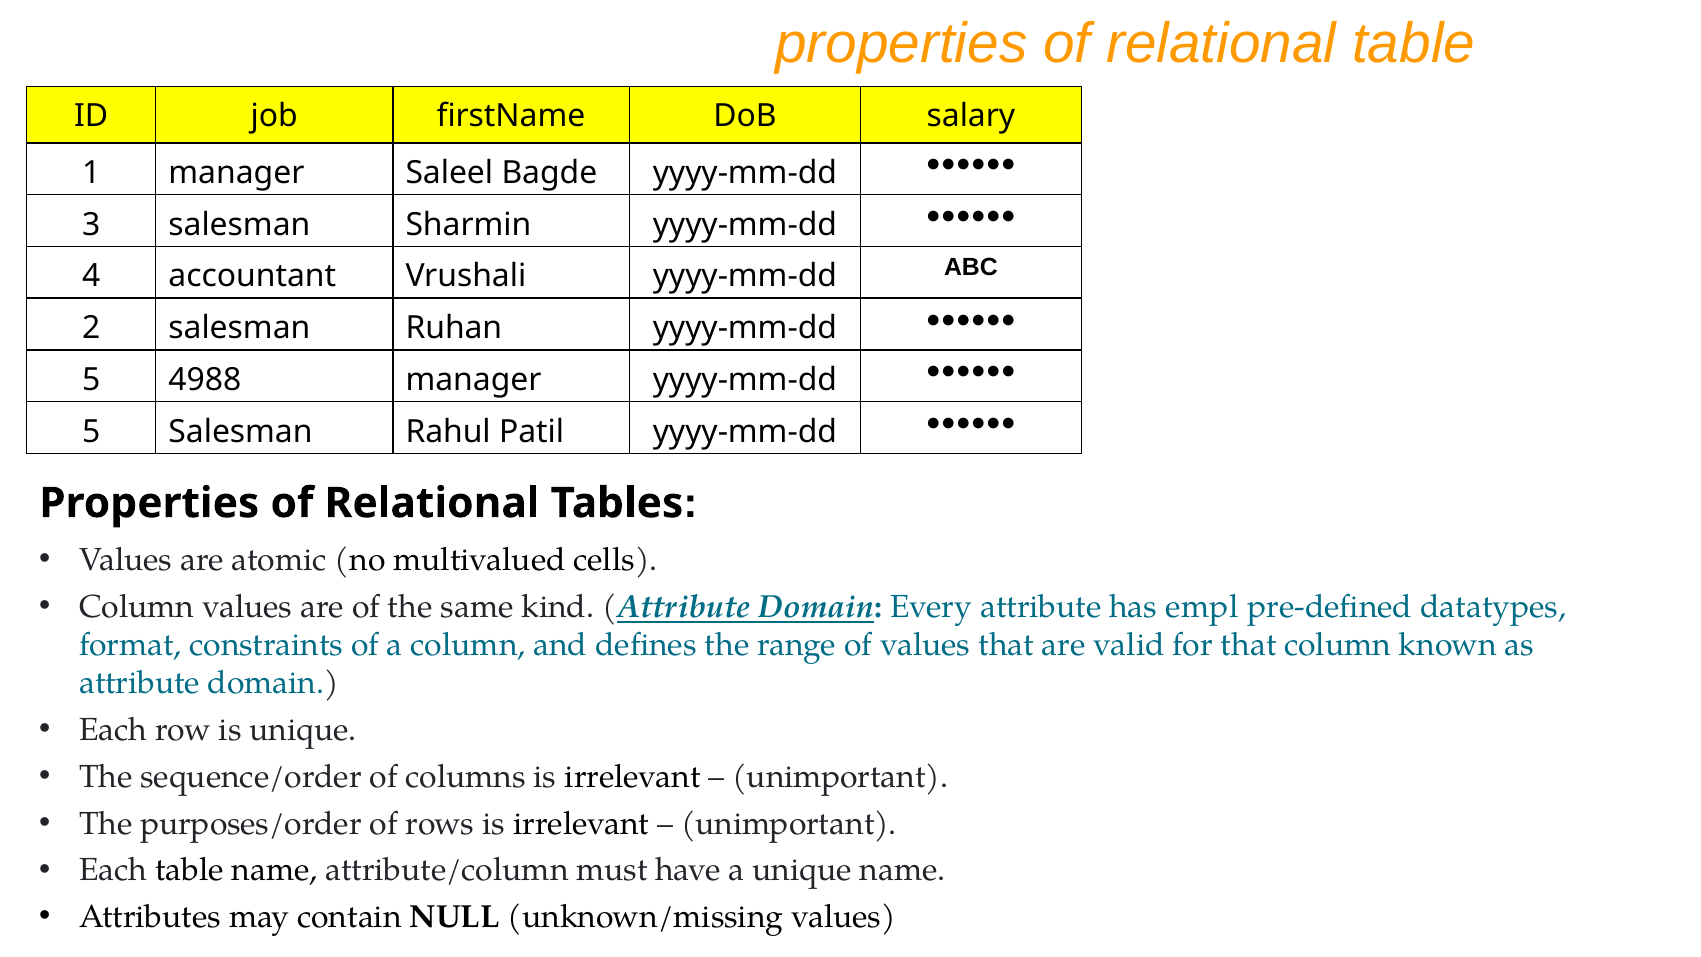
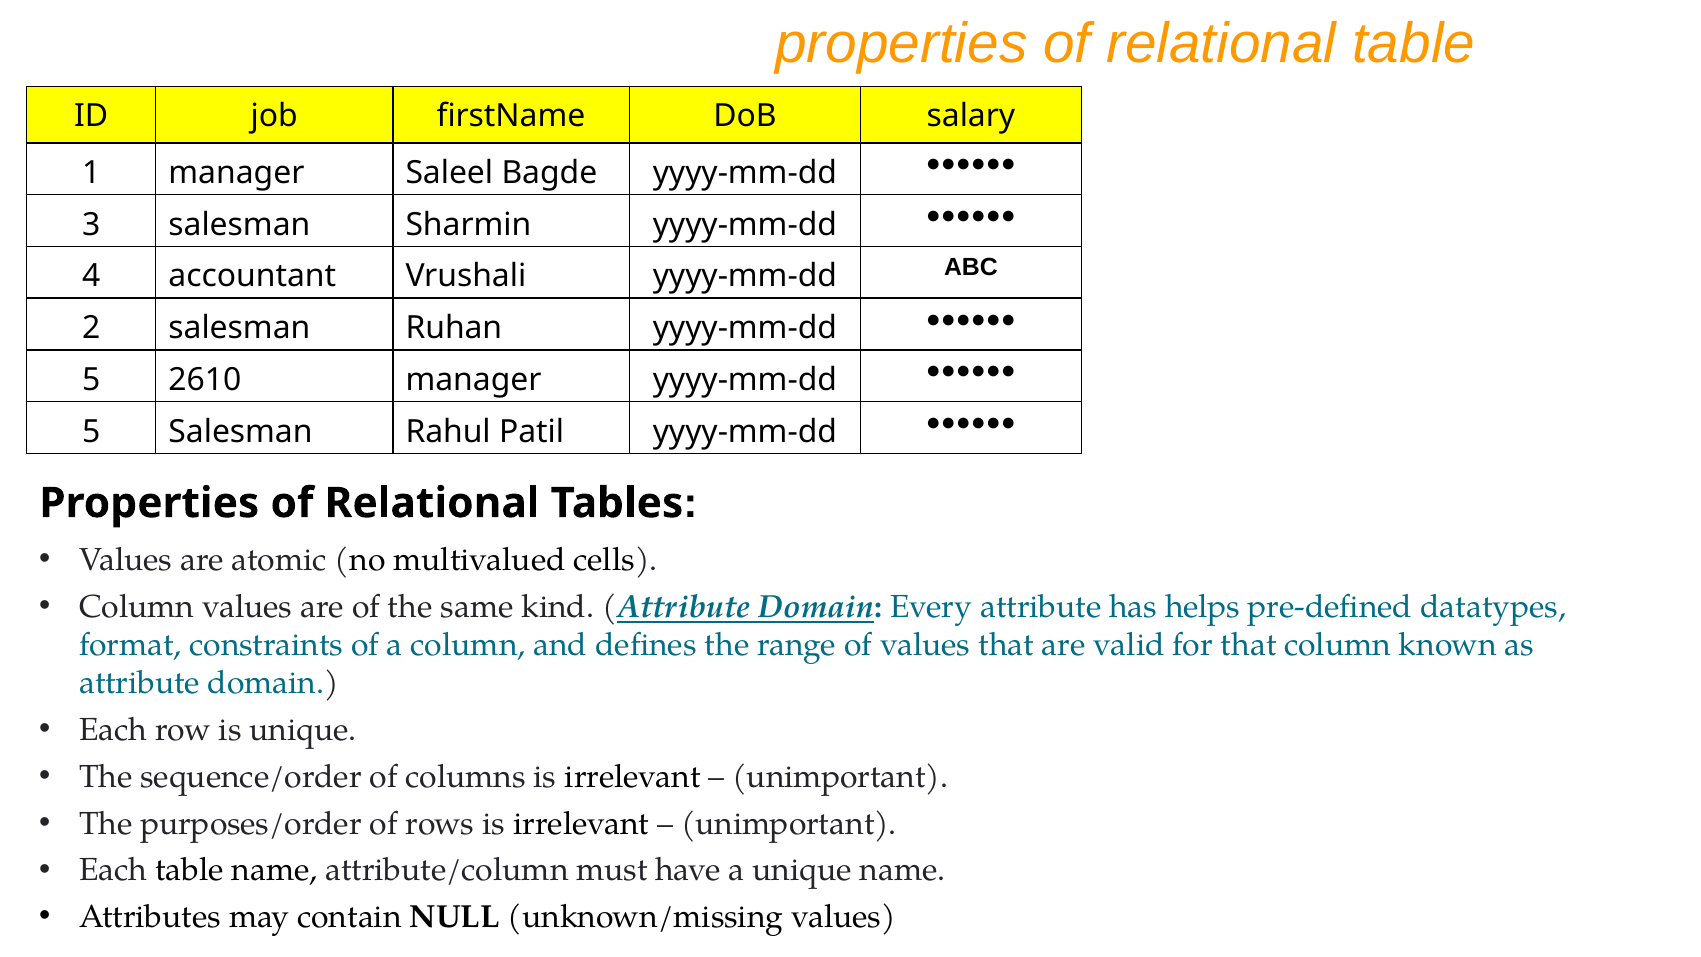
4988: 4988 -> 2610
empl: empl -> helps
